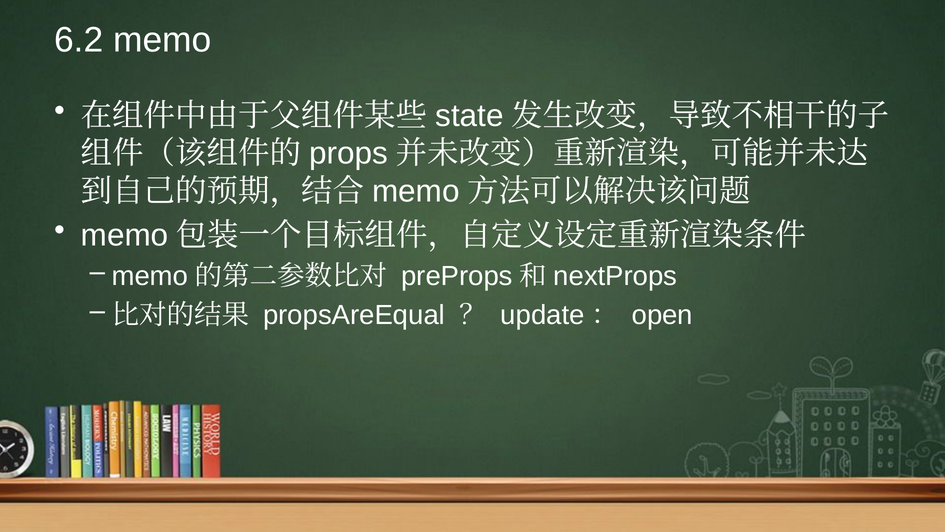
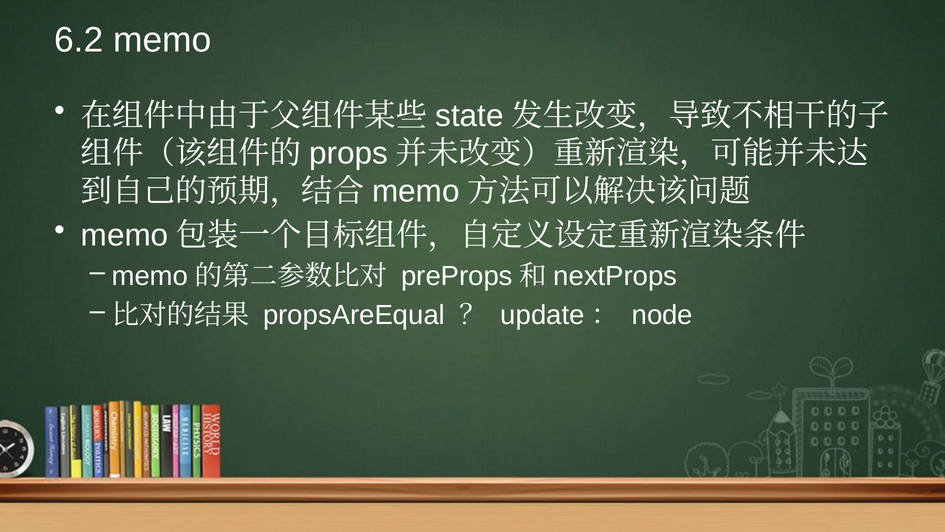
open: open -> node
